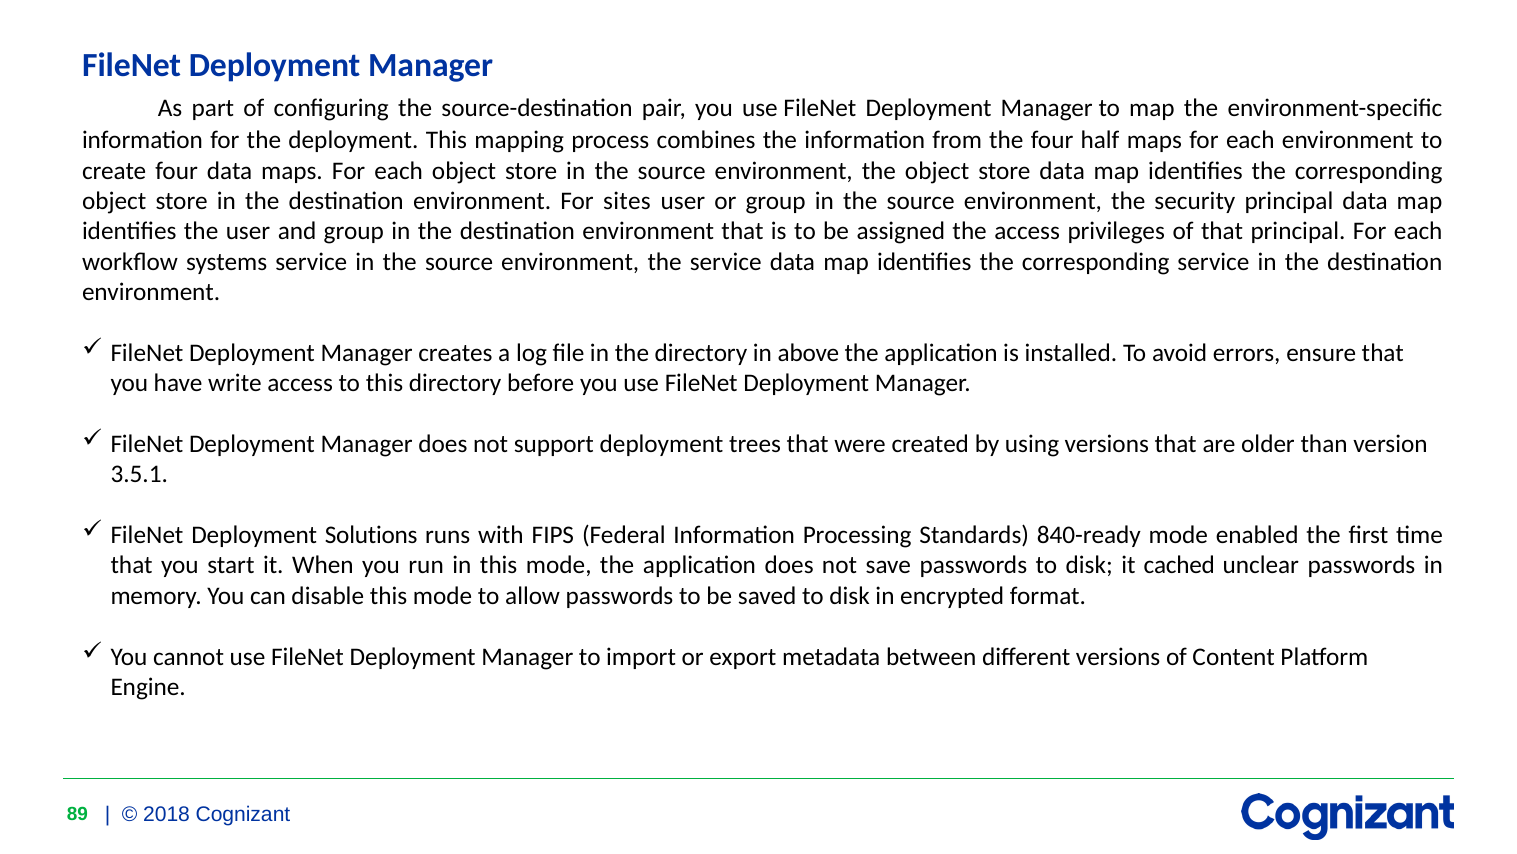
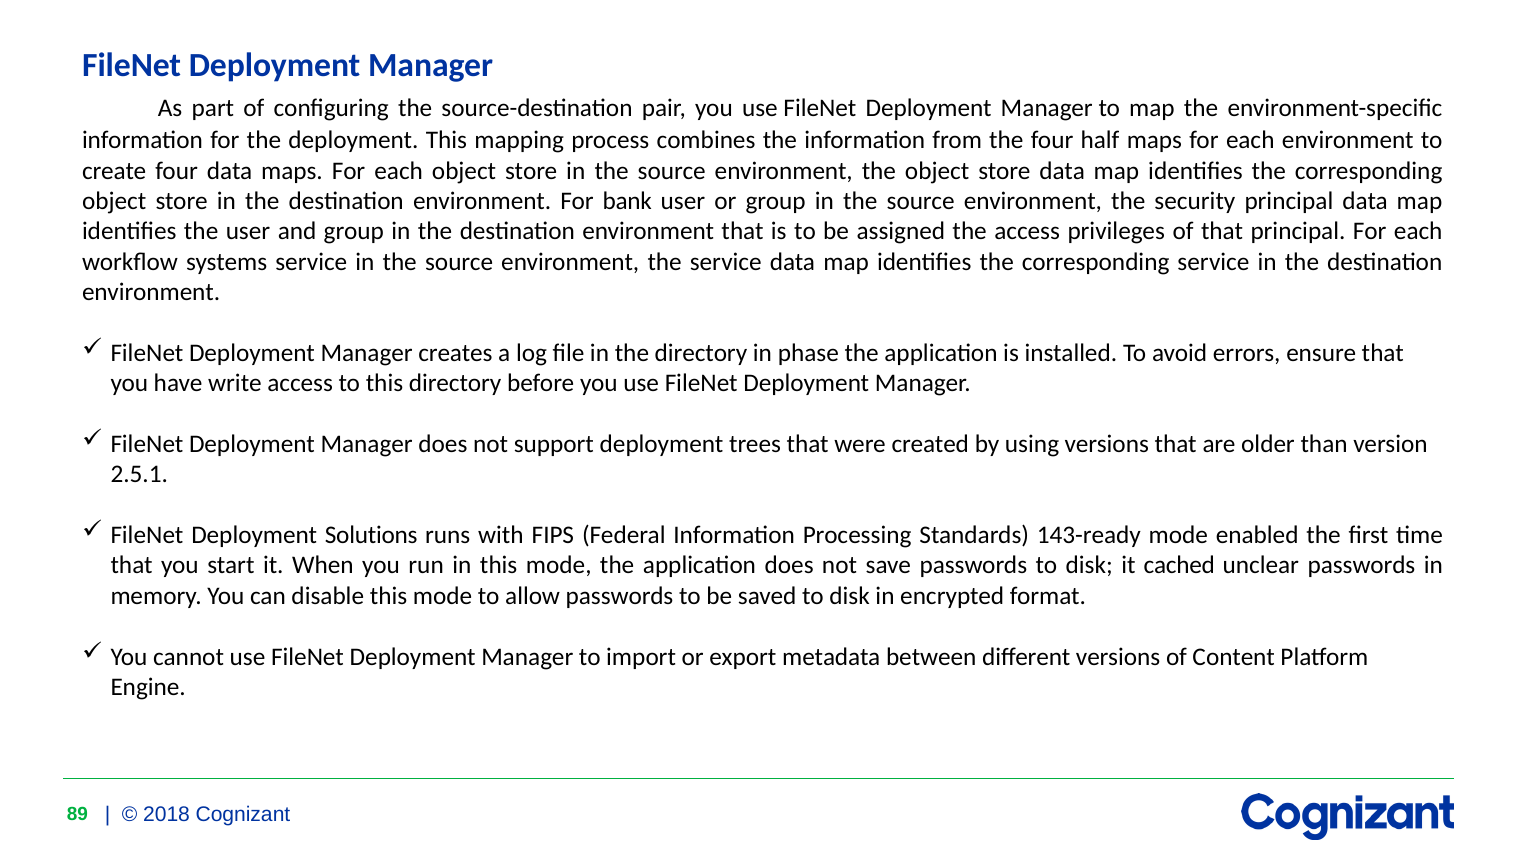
sites: sites -> bank
above: above -> phase
3.5.1: 3.5.1 -> 2.5.1
840-ready: 840-ready -> 143-ready
